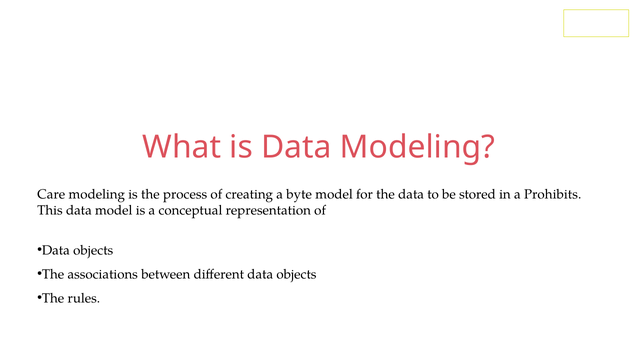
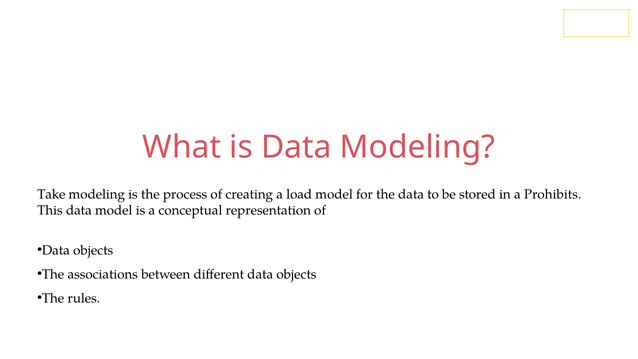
Care: Care -> Take
byte: byte -> load
